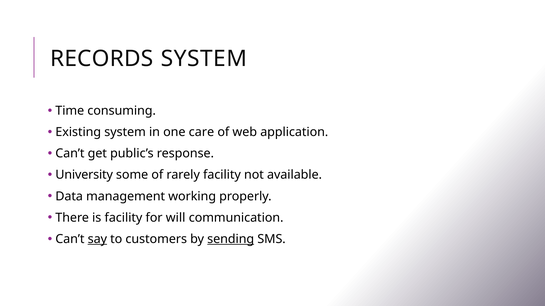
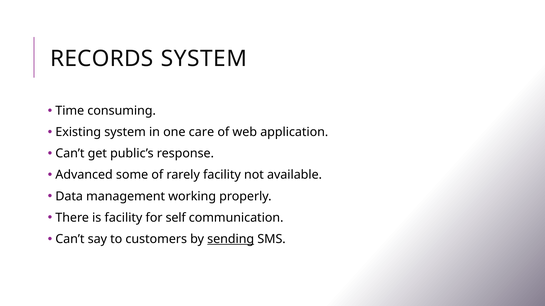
University: University -> Advanced
will: will -> self
say underline: present -> none
